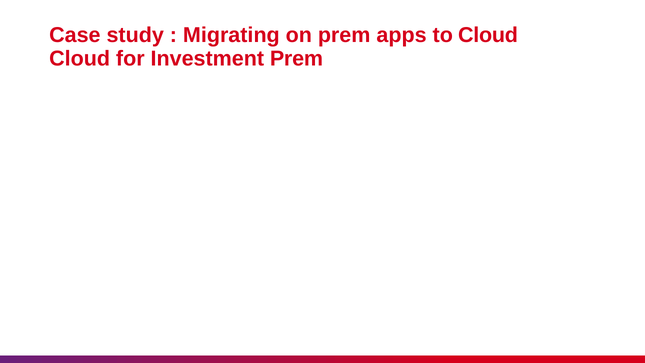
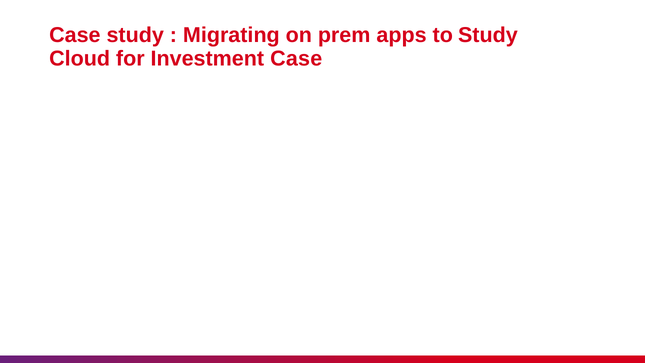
to Cloud: Cloud -> Study
Investment Prem: Prem -> Case
